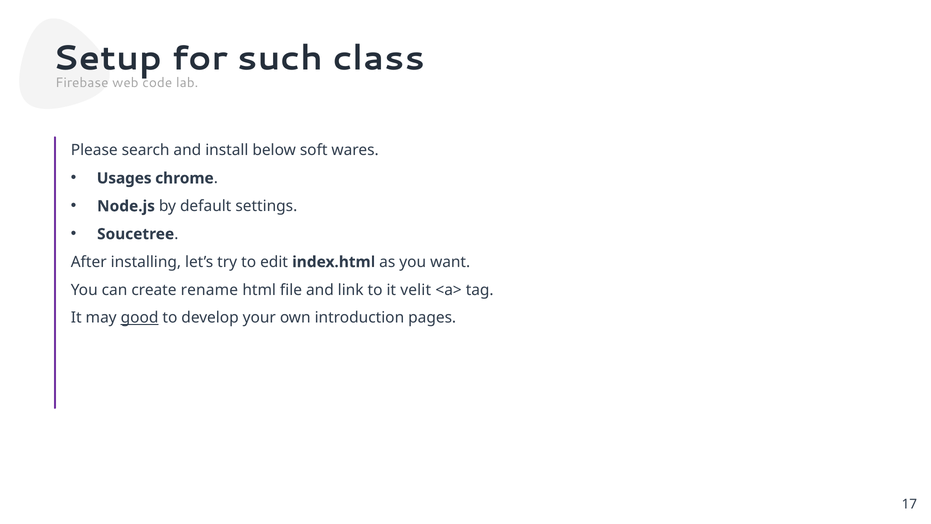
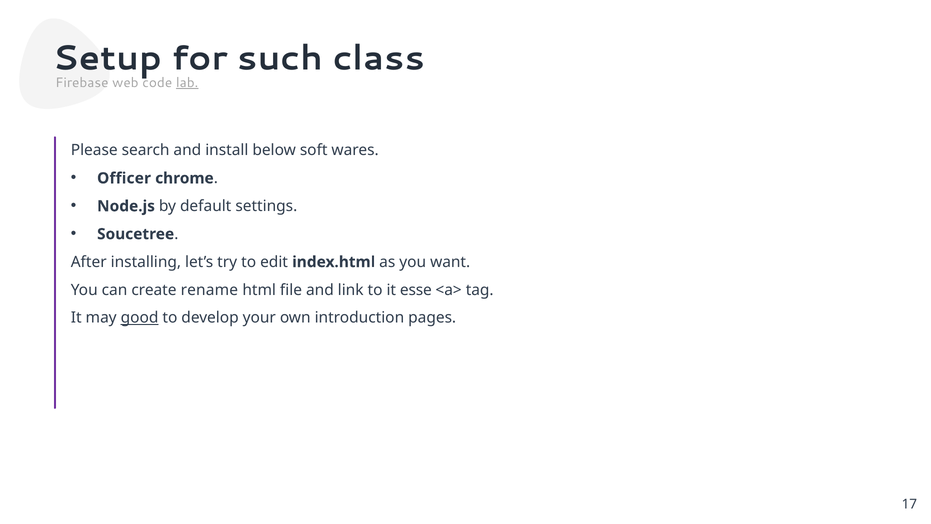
lab underline: none -> present
Usages: Usages -> Officer
velit: velit -> esse
